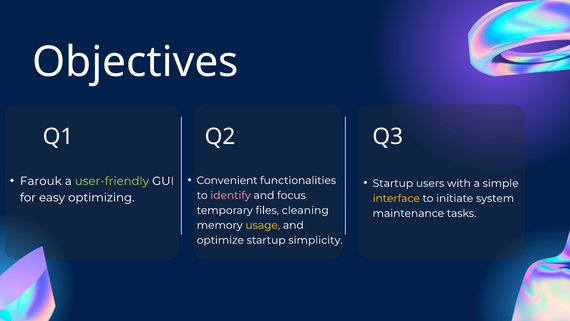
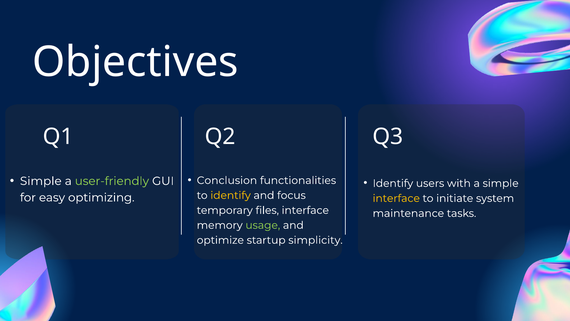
Convenient: Convenient -> Conclusion
Farouk at (41, 181): Farouk -> Simple
Startup at (393, 183): Startup -> Identify
identify at (231, 195) colour: pink -> yellow
files cleaning: cleaning -> interface
usage colour: yellow -> light green
